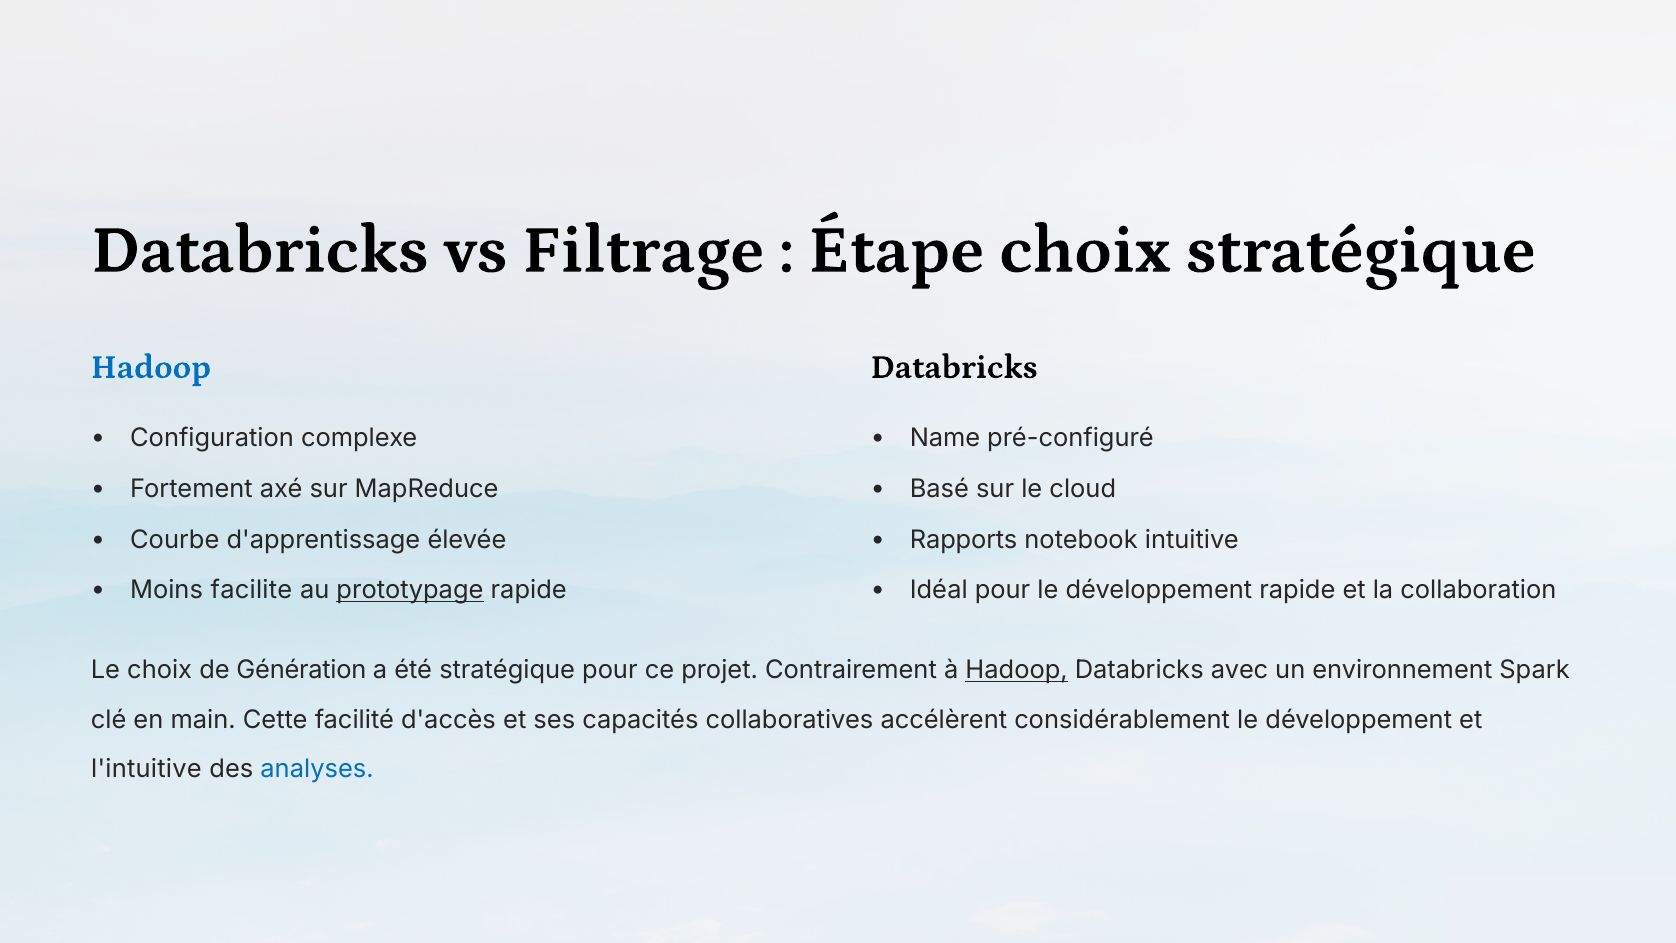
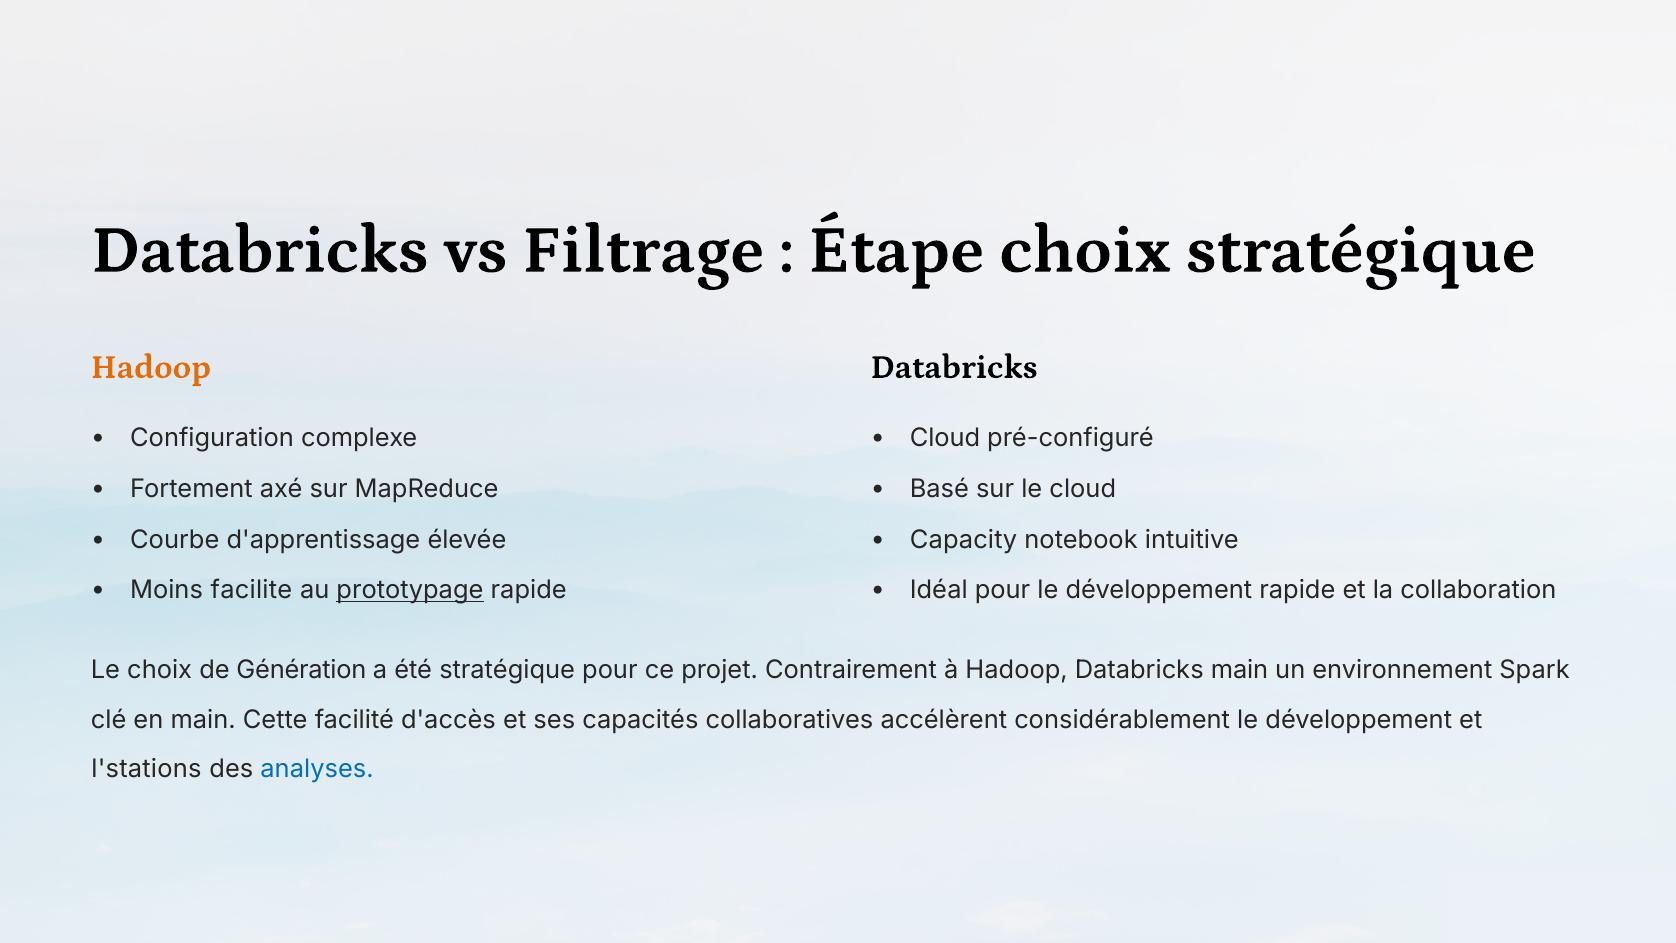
Hadoop at (151, 367) colour: blue -> orange
Name at (945, 438): Name -> Cloud
Rapports: Rapports -> Capacity
Hadoop at (1017, 670) underline: present -> none
Databricks avec: avec -> main
l'intuitive: l'intuitive -> l'stations
